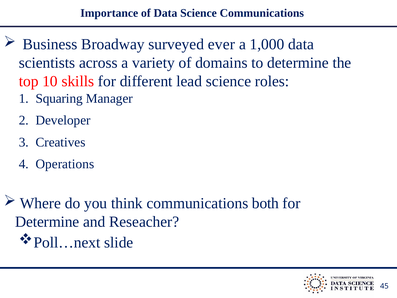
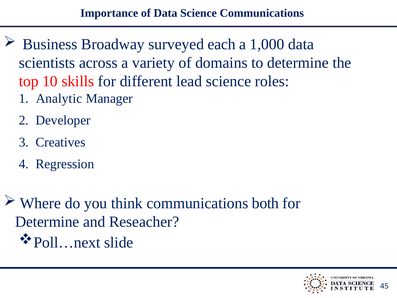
ever: ever -> each
Squaring: Squaring -> Analytic
Operations: Operations -> Regression
